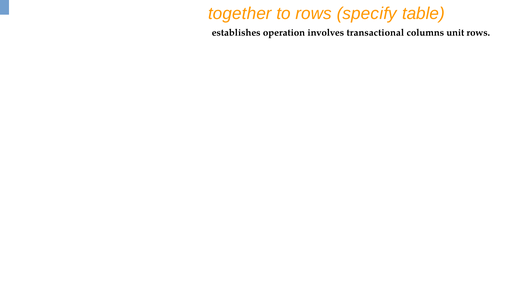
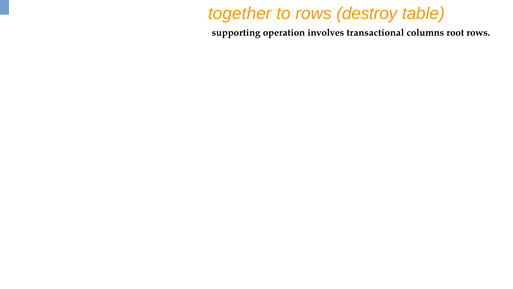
specify: specify -> destroy
establishes: establishes -> supporting
unit: unit -> root
